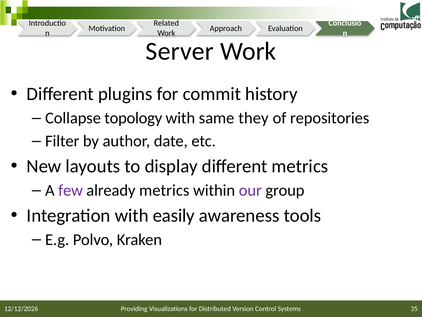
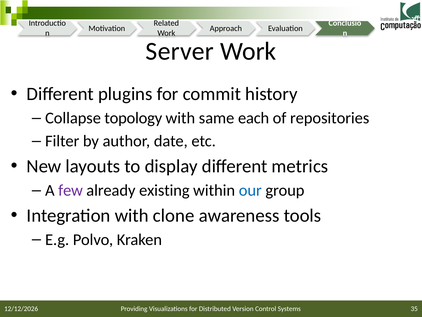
they: they -> each
already metrics: metrics -> existing
our colour: purple -> blue
easily: easily -> clone
